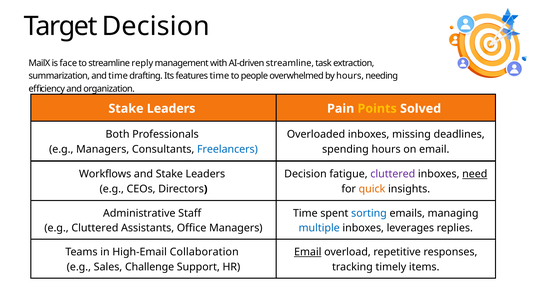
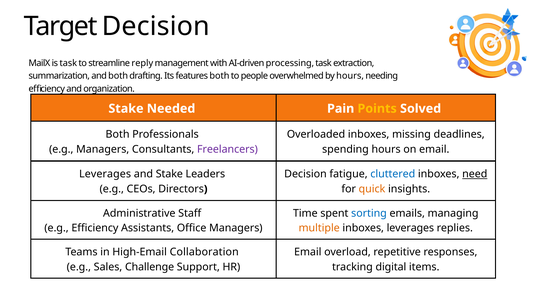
is face: face -> task
AI-driven streamline: streamline -> processing
and time: time -> both
features time: time -> both
Leaders at (171, 109): Leaders -> Needed
Freelancers colour: blue -> purple
Workflows at (105, 174): Workflows -> Leverages
cluttered at (393, 174) colour: purple -> blue
e.g Cluttered: Cluttered -> Efficiency
multiple colour: blue -> orange
Email at (308, 252) underline: present -> none
timely: timely -> digital
